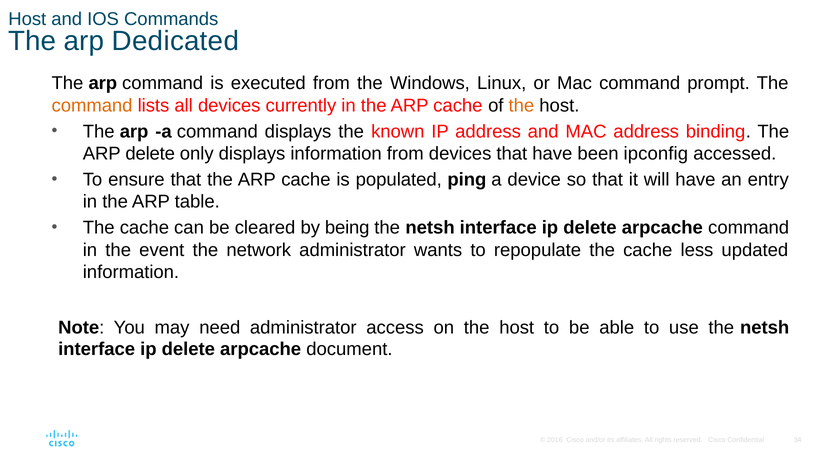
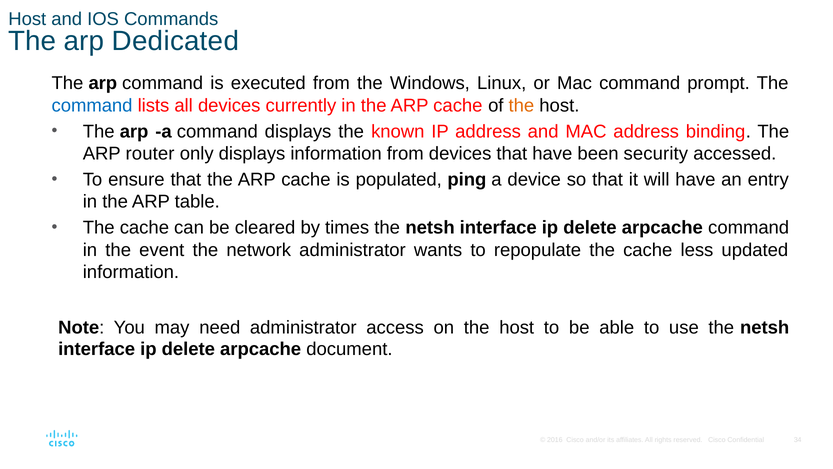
command at (92, 105) colour: orange -> blue
ARP delete: delete -> router
ipconfig: ipconfig -> security
being: being -> times
